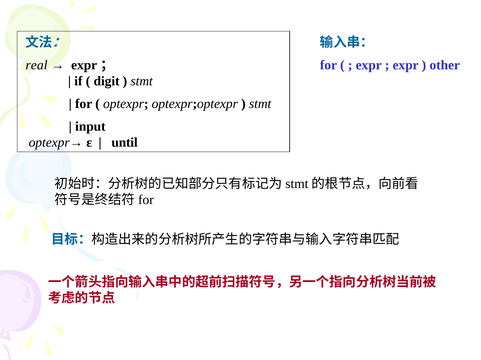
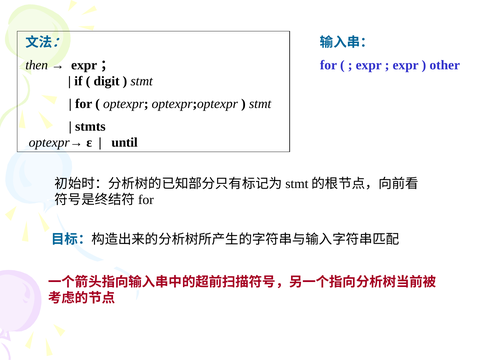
real: real -> then
input: input -> stmts
